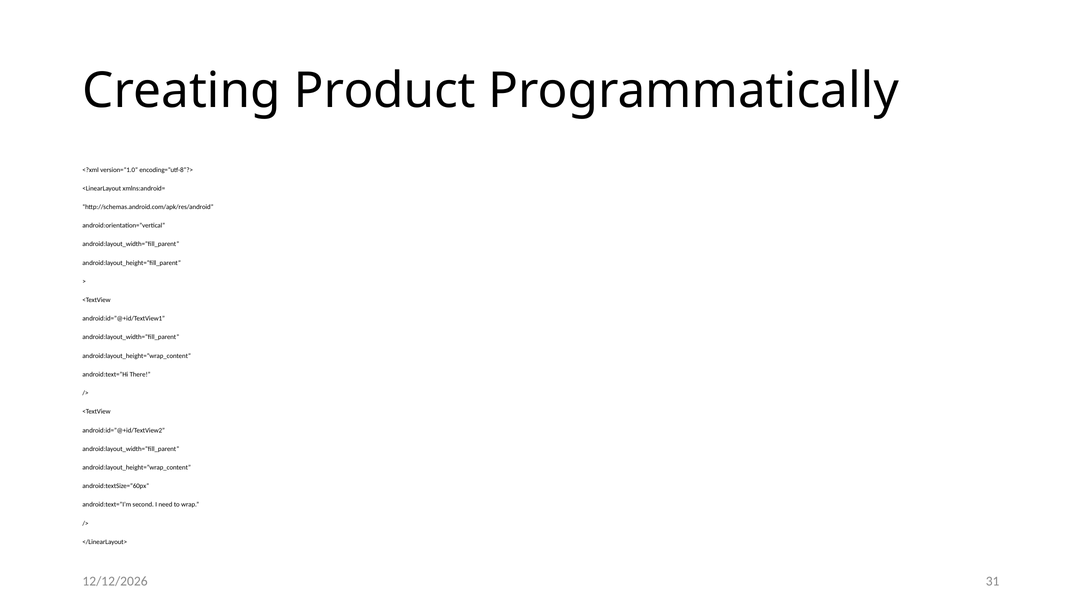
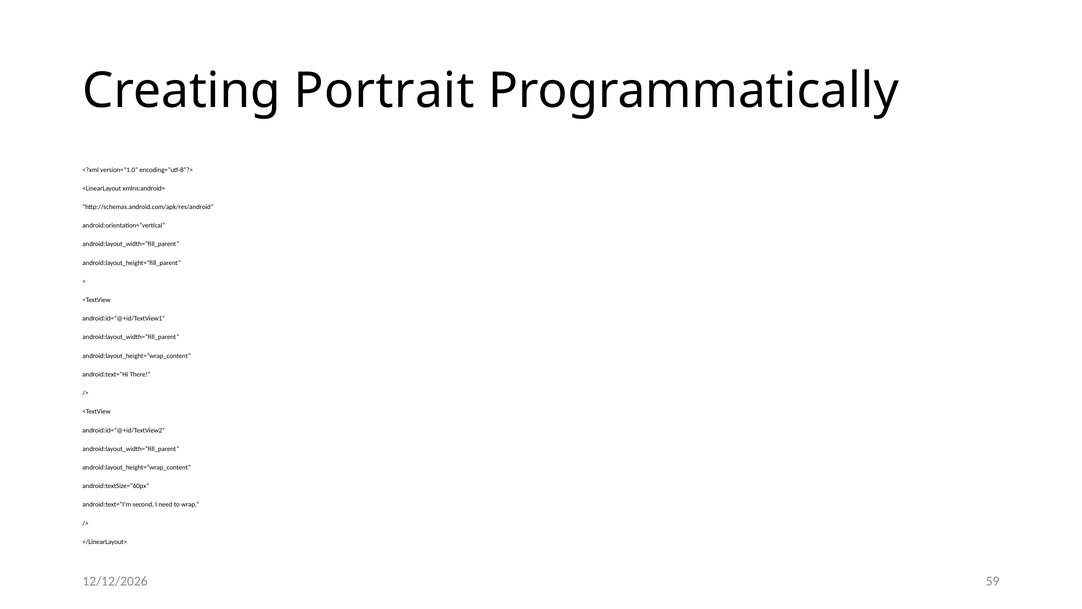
Product: Product -> Portrait
31: 31 -> 59
